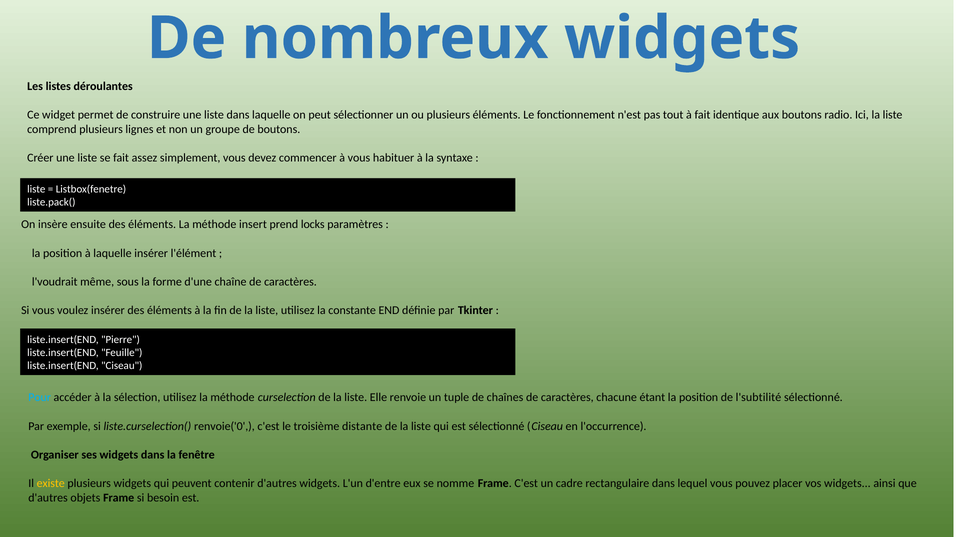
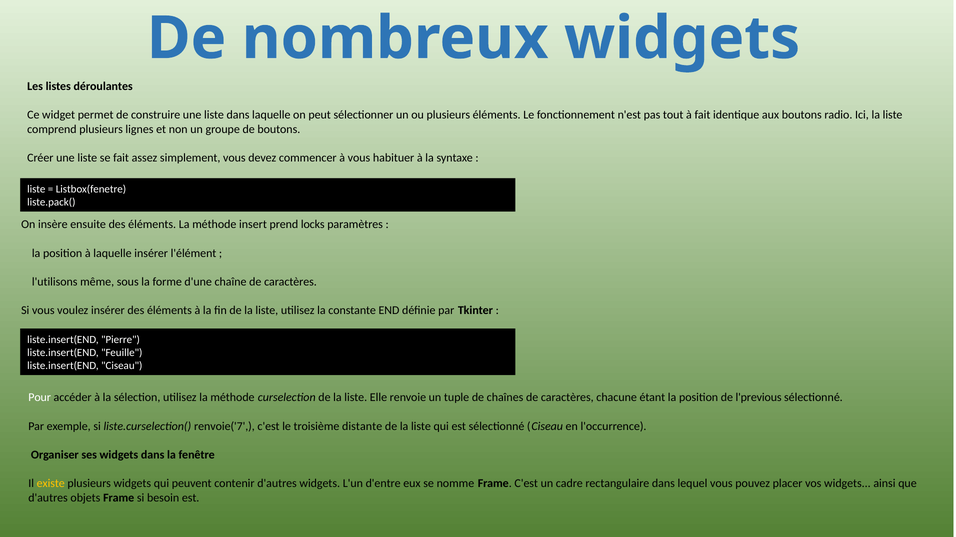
l'voudrait: l'voudrait -> l'utilisons
Pour colour: light blue -> white
l'subtilité: l'subtilité -> l'previous
renvoie('0: renvoie('0 -> renvoie('7
